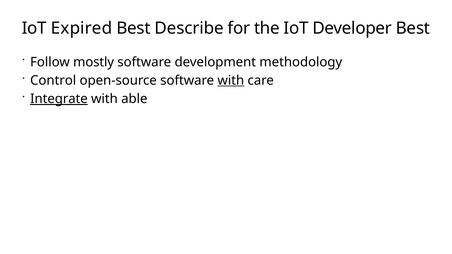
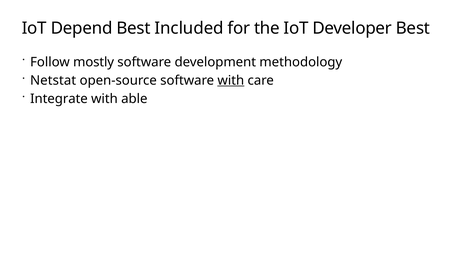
Expired: Expired -> Depend
Describe: Describe -> Included
Control: Control -> Netstat
Integrate underline: present -> none
